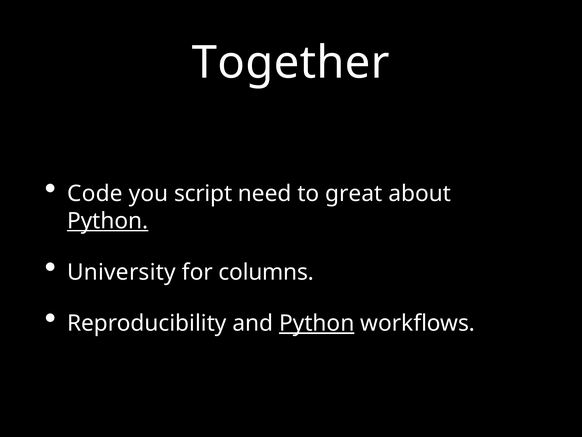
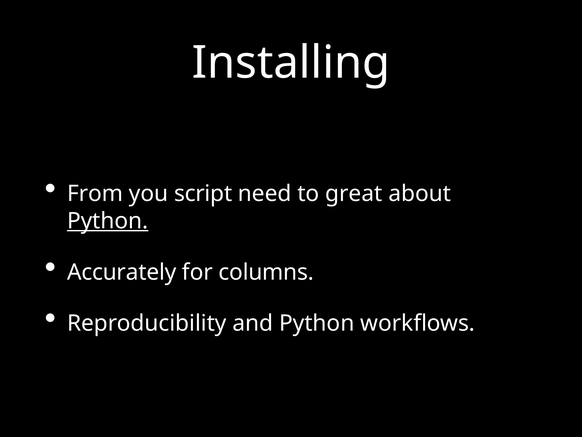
Together: Together -> Installing
Code: Code -> From
University: University -> Accurately
Python at (317, 323) underline: present -> none
